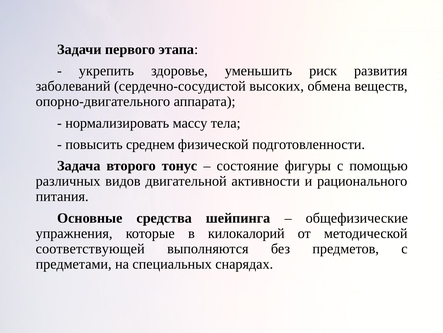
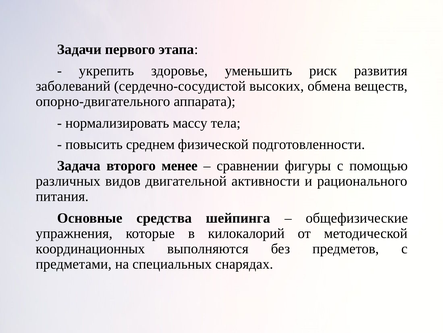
тонус: тонус -> менее
состояние: состояние -> сравнении
соответствующей: соответствующей -> координационных
